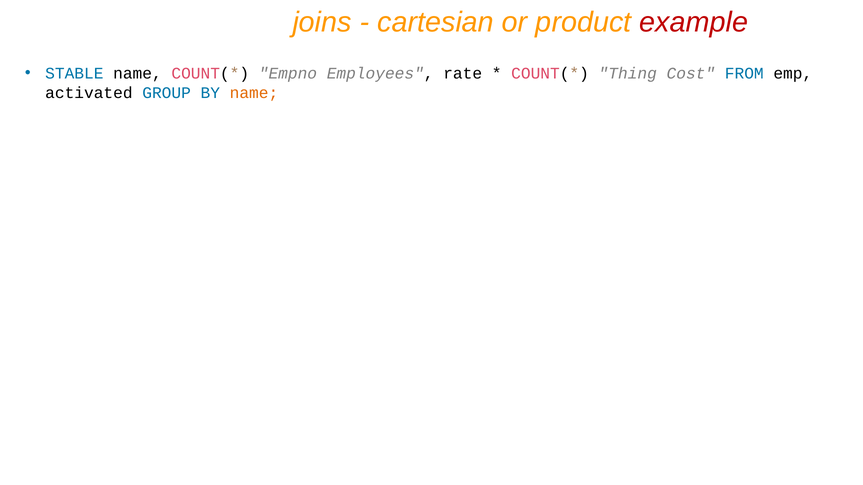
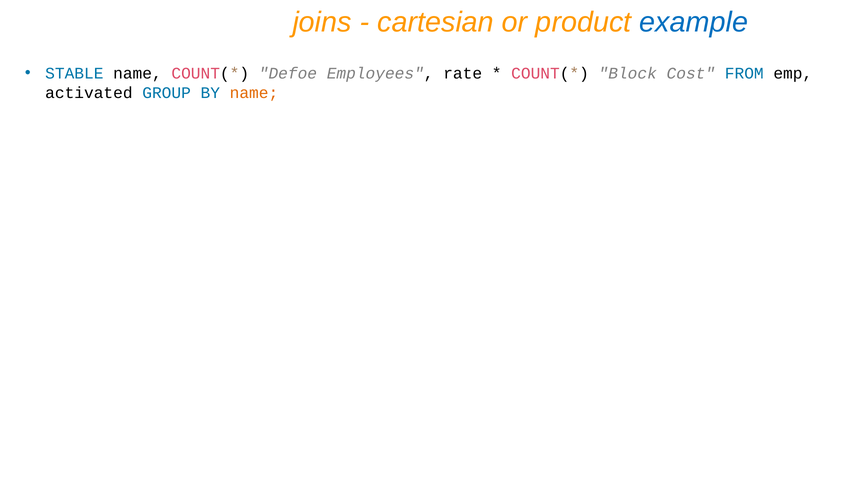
example colour: red -> blue
Empno: Empno -> Defoe
Thing: Thing -> Block
